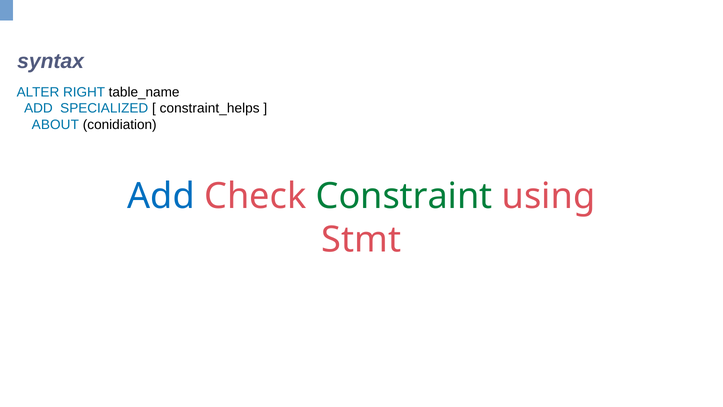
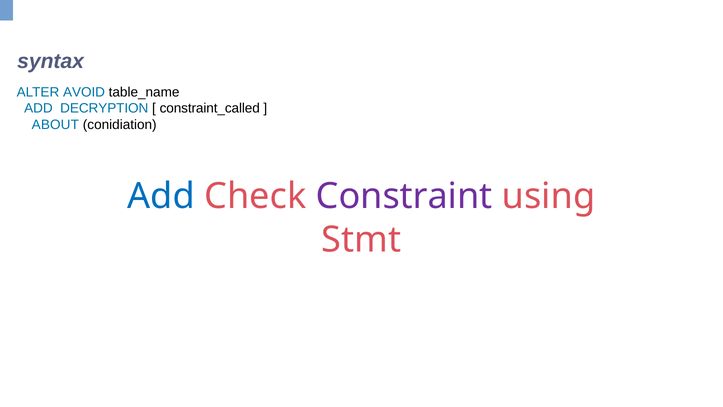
RIGHT: RIGHT -> AVOID
SPECIALIZED: SPECIALIZED -> DECRYPTION
constraint_helps: constraint_helps -> constraint_called
Constraint colour: green -> purple
